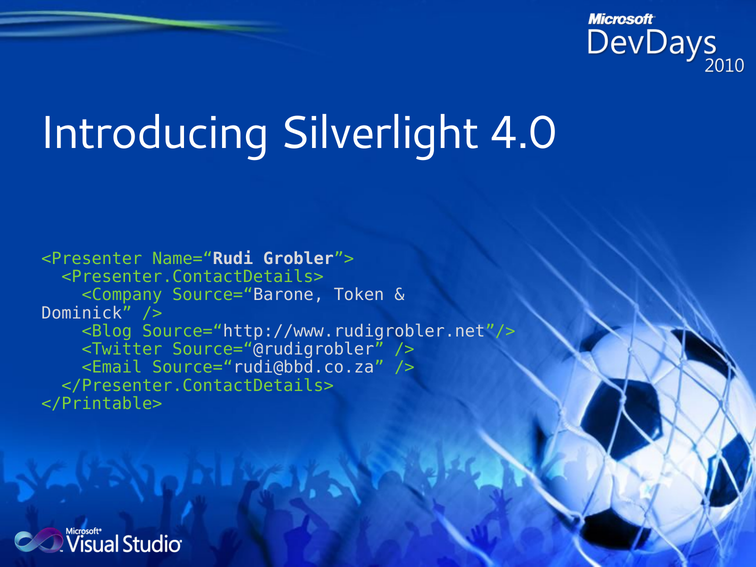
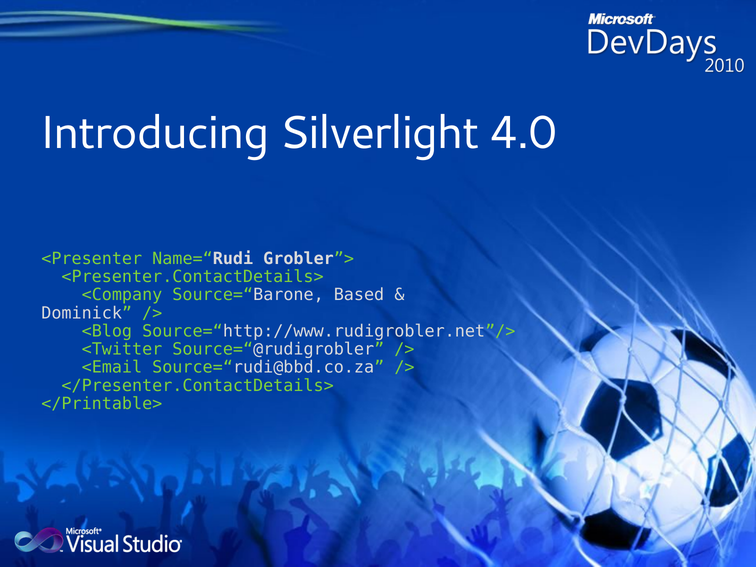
Token: Token -> Based
